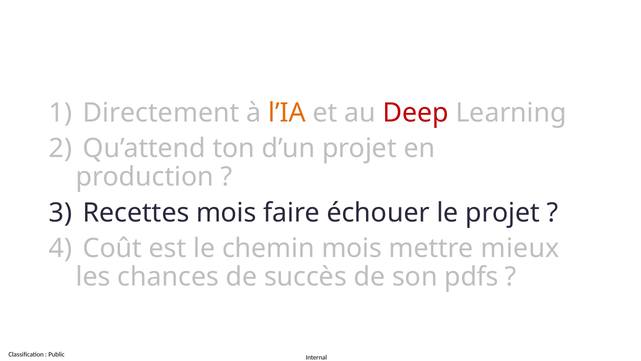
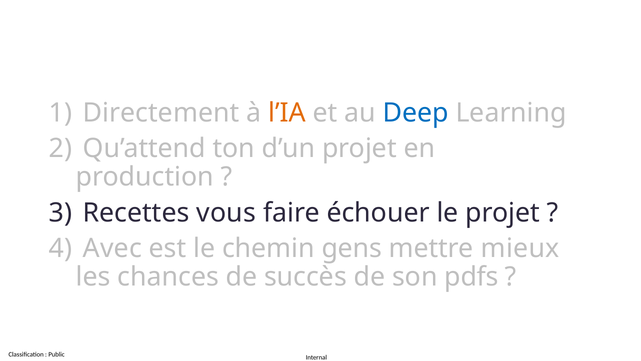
Deep colour: red -> blue
Recettes mois: mois -> vous
Coût: Coût -> Avec
chemin mois: mois -> gens
